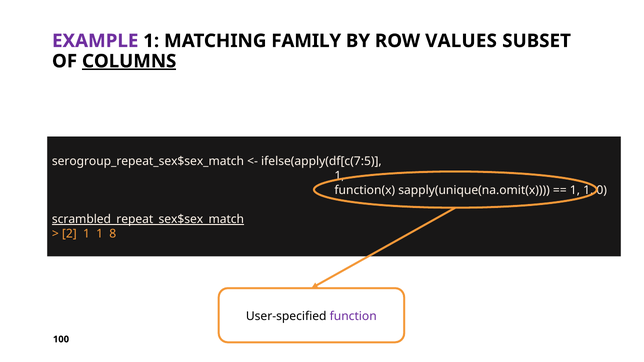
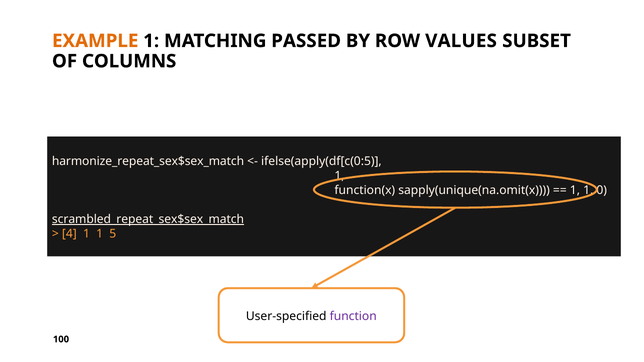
EXAMPLE colour: purple -> orange
FAMILY: FAMILY -> PASSED
COLUMNS underline: present -> none
serogroup_repeat_sex$sex_match: serogroup_repeat_sex$sex_match -> harmonize_repeat_sex$sex_match
ifelse(apply(df[c(7:5: ifelse(apply(df[c(7:5 -> ifelse(apply(df[c(0:5
2: 2 -> 4
8: 8 -> 5
